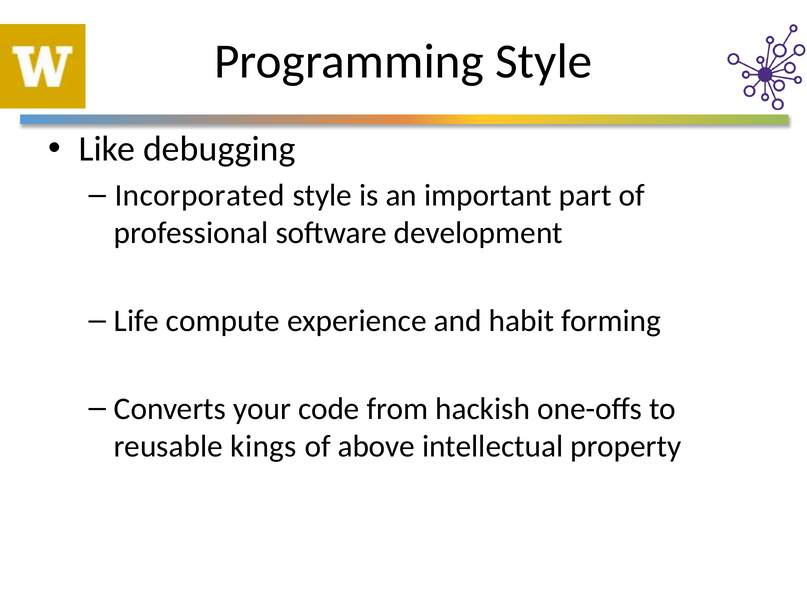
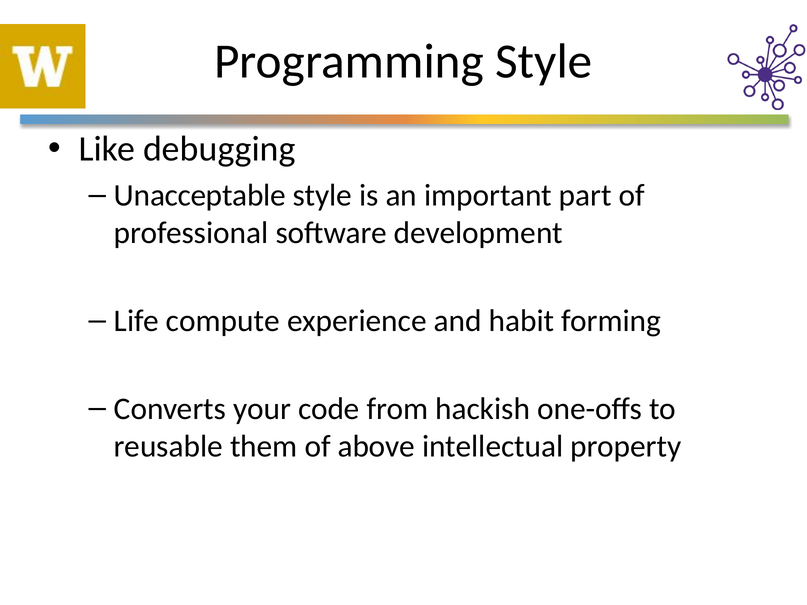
Incorporated: Incorporated -> Unacceptable
kings: kings -> them
